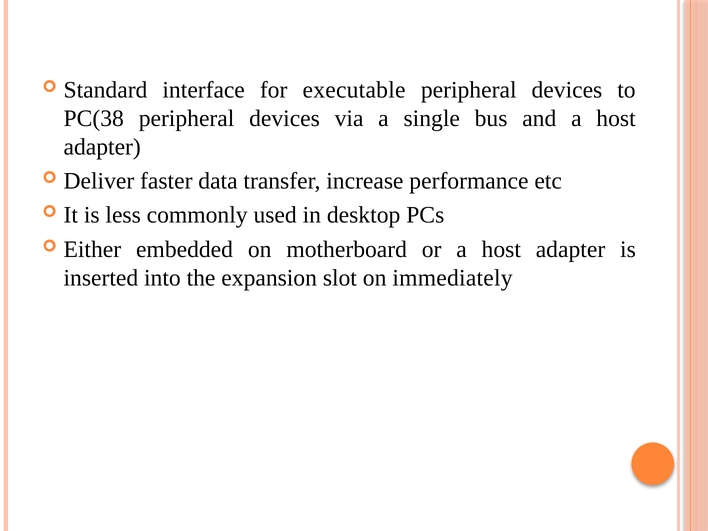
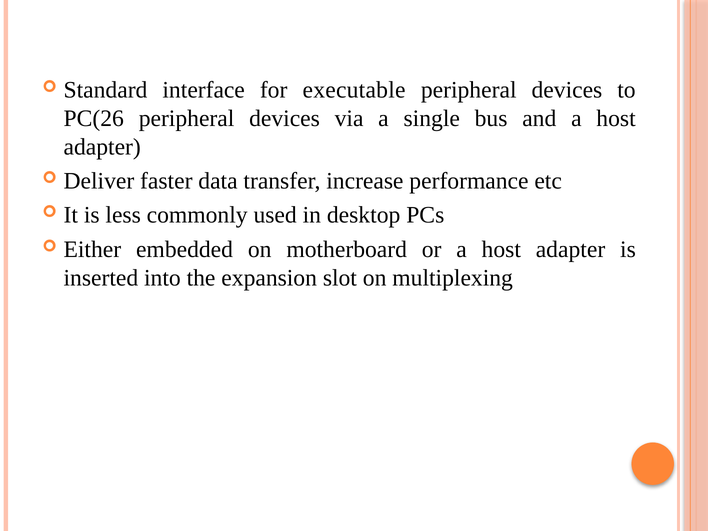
PC(38: PC(38 -> PC(26
immediately: immediately -> multiplexing
